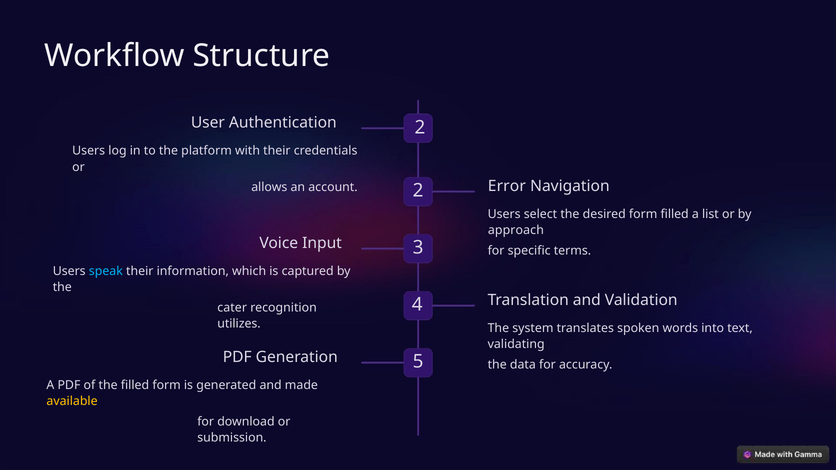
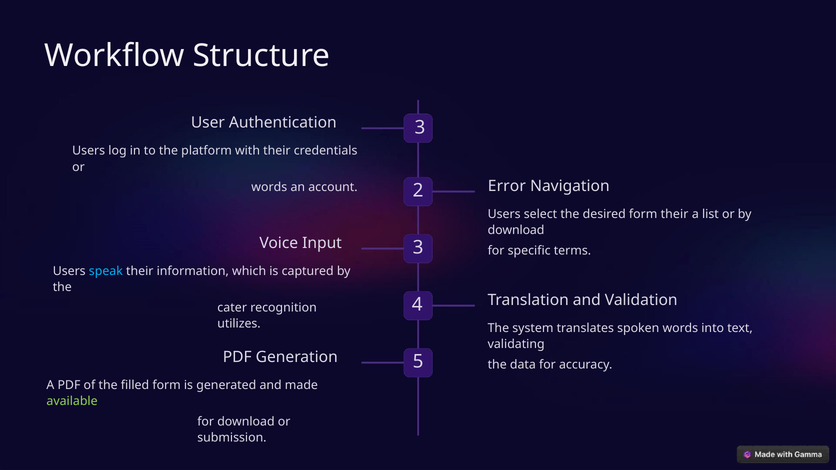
Authentication 2: 2 -> 3
allows at (269, 187): allows -> words
form filled: filled -> their
approach at (516, 230): approach -> download
available colour: yellow -> light green
